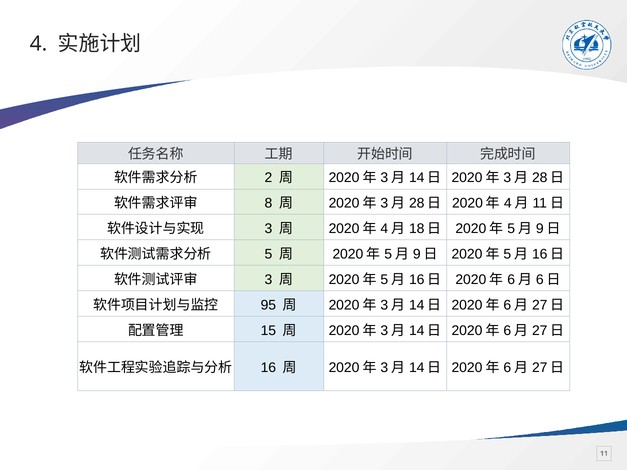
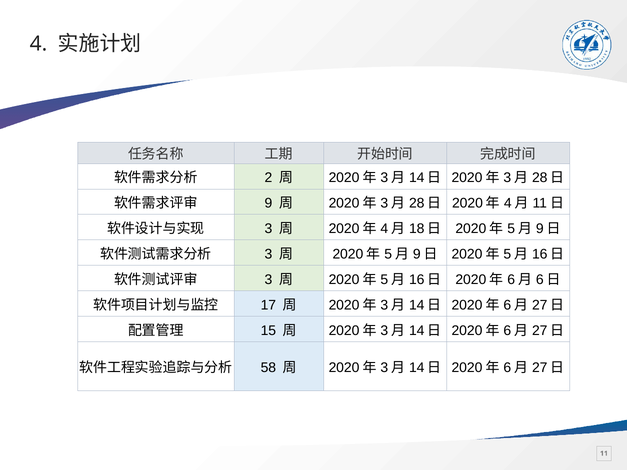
8: 8 -> 9
5 at (268, 254): 5 -> 3
95: 95 -> 17
16: 16 -> 58
